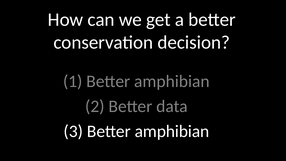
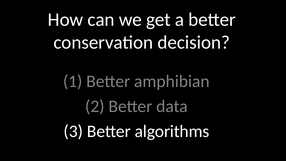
3 Better amphibian: amphibian -> algorithms
